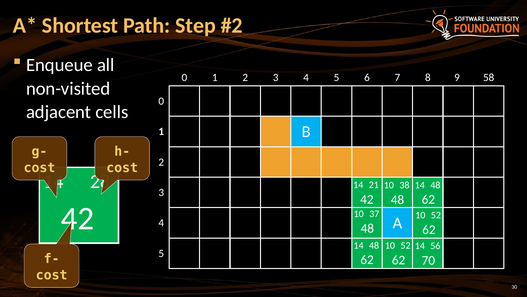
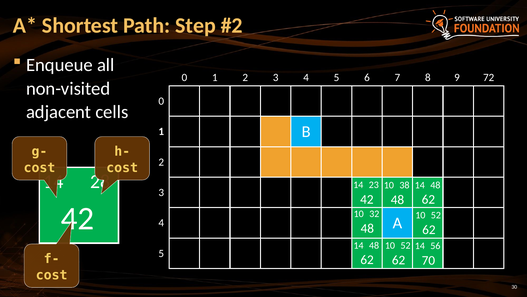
58: 58 -> 72
21: 21 -> 23
37: 37 -> 32
